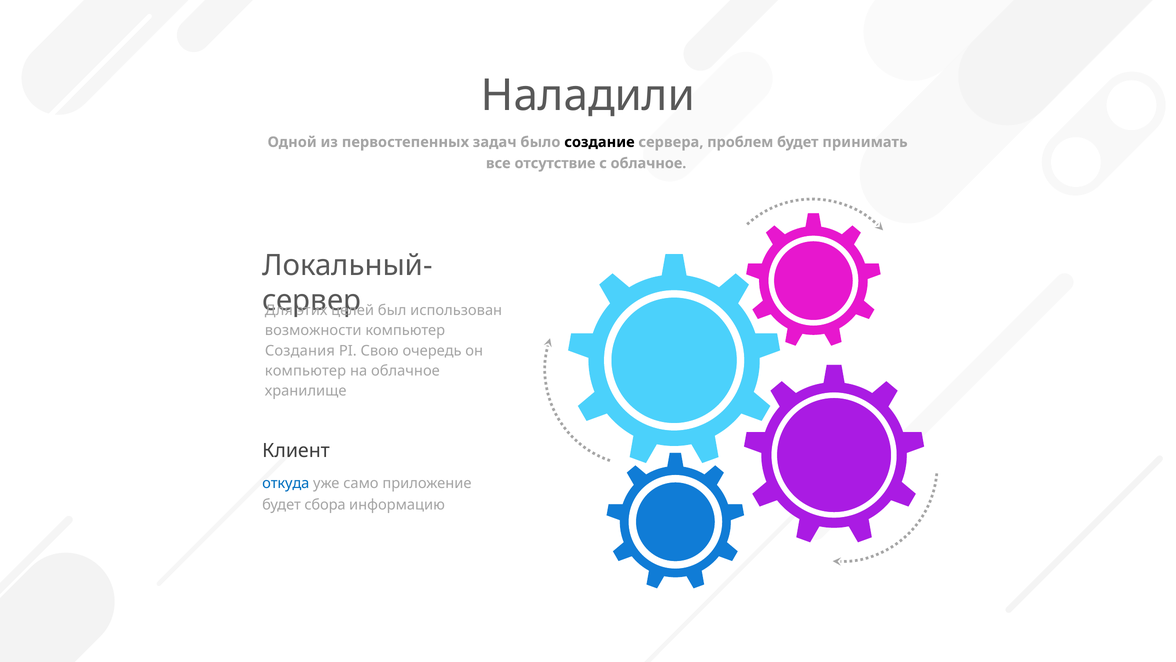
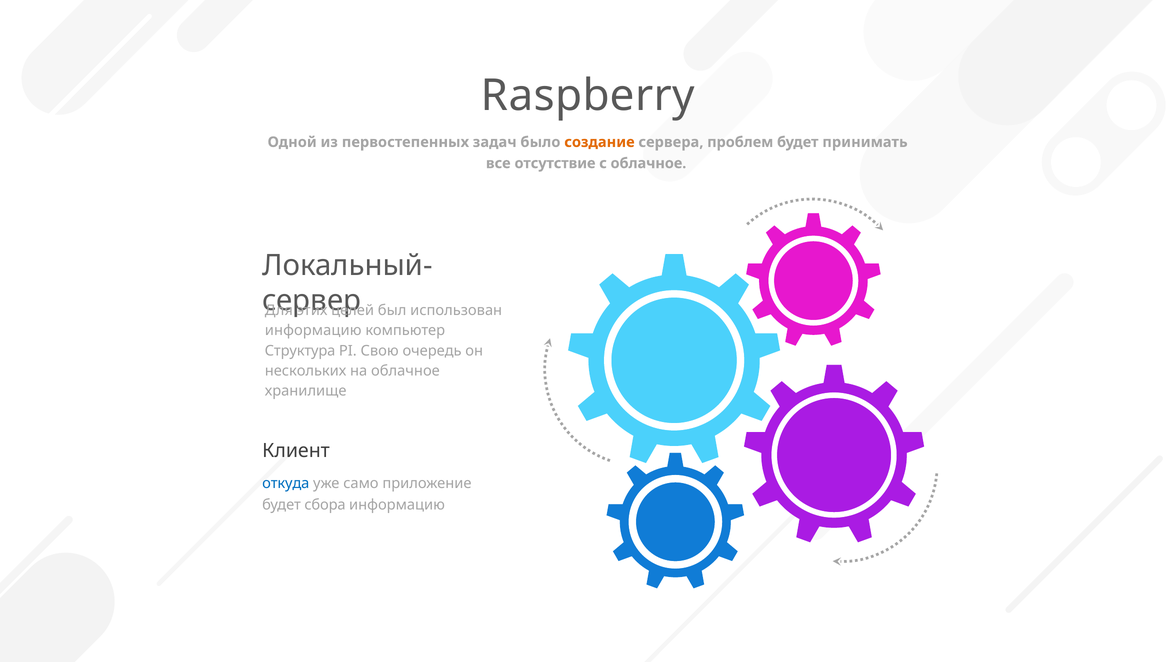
Наладили: Наладили -> Raspberry
создание colour: black -> orange
возможности at (313, 330): возможности -> информацию
Создания: Создания -> Структура
компьютер at (305, 371): компьютер -> нескольких
